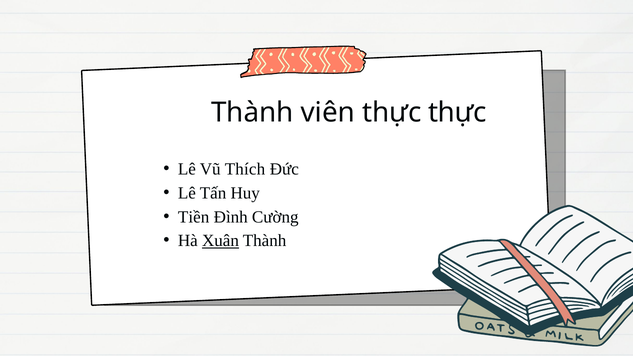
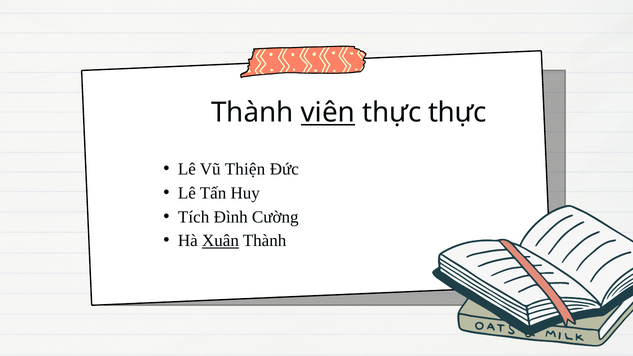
viên underline: none -> present
Thích: Thích -> Thiện
Tiền: Tiền -> Tích
